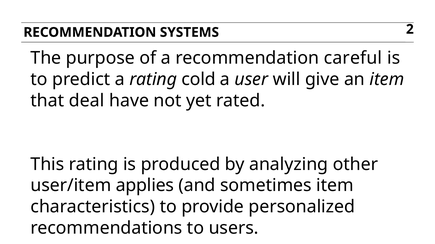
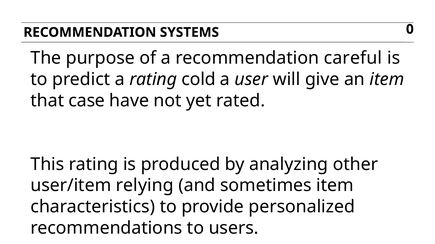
2: 2 -> 0
deal: deal -> case
applies: applies -> relying
